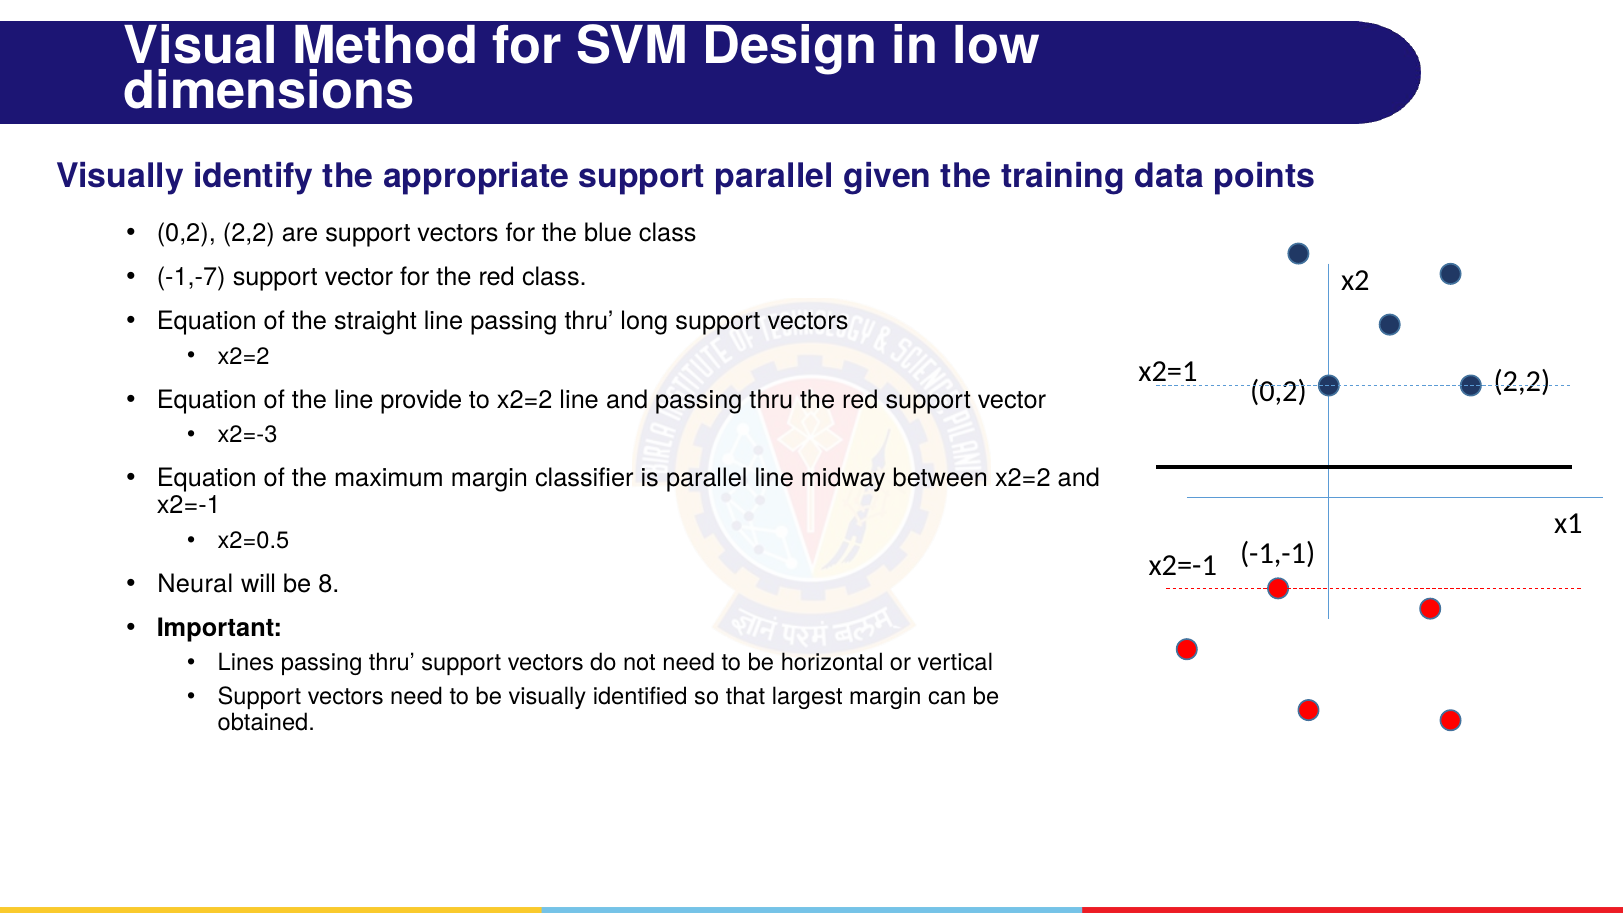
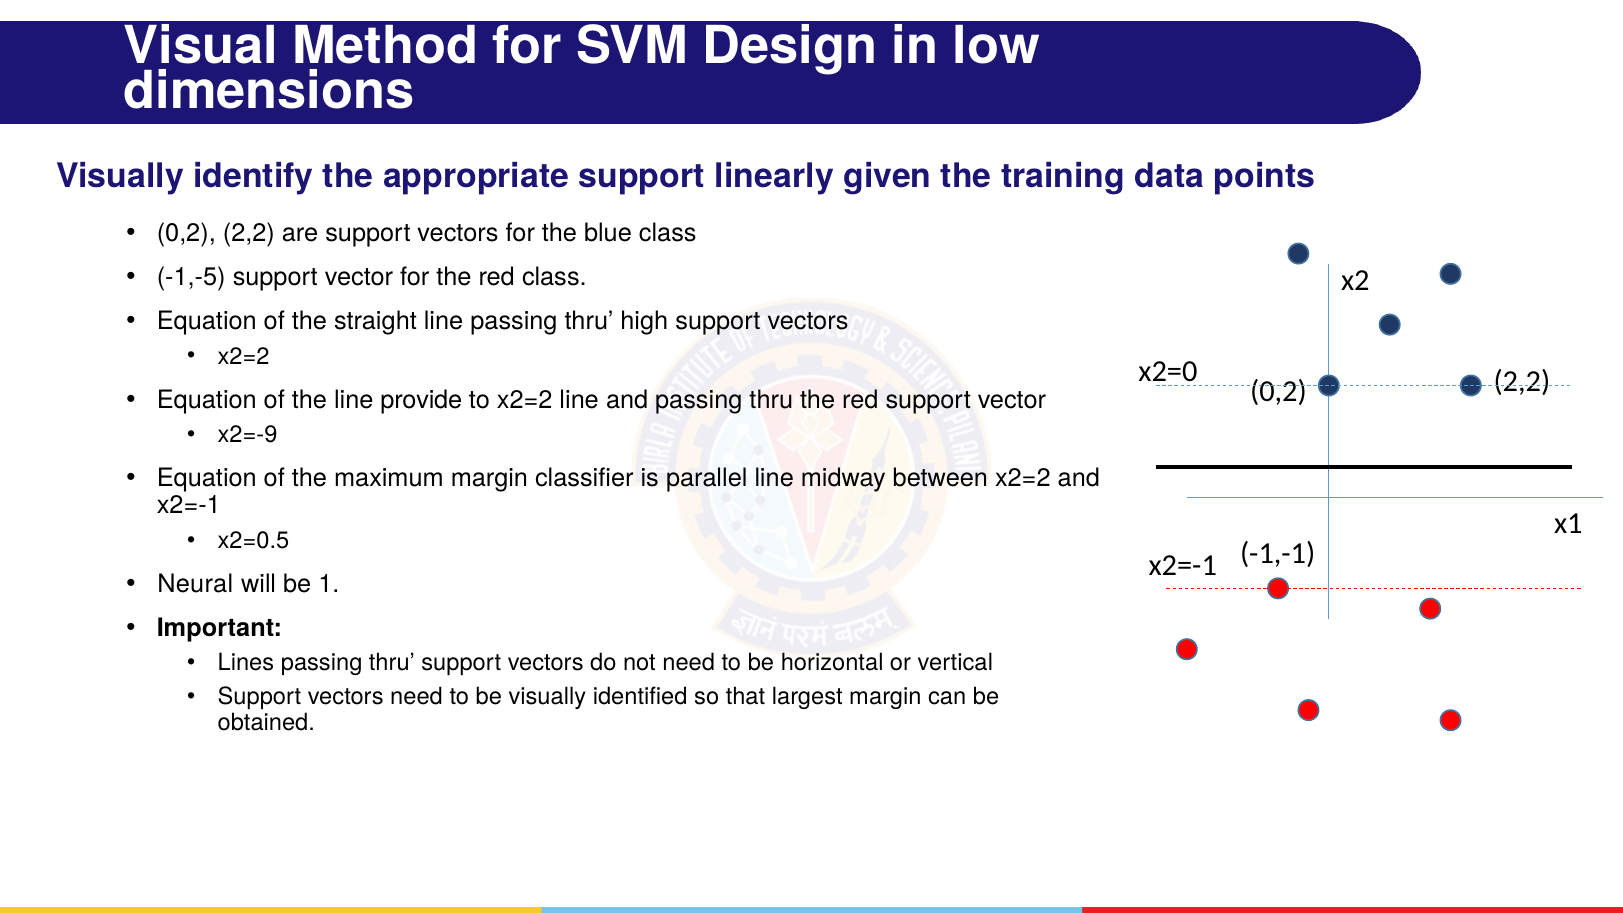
support parallel: parallel -> linearly
-1,-7: -1,-7 -> -1,-5
long: long -> high
x2=1: x2=1 -> x2=0
x2=-3: x2=-3 -> x2=-9
8: 8 -> 1
